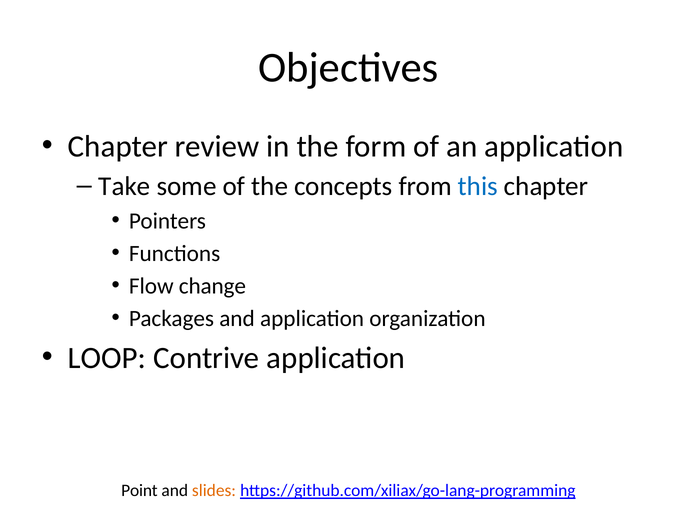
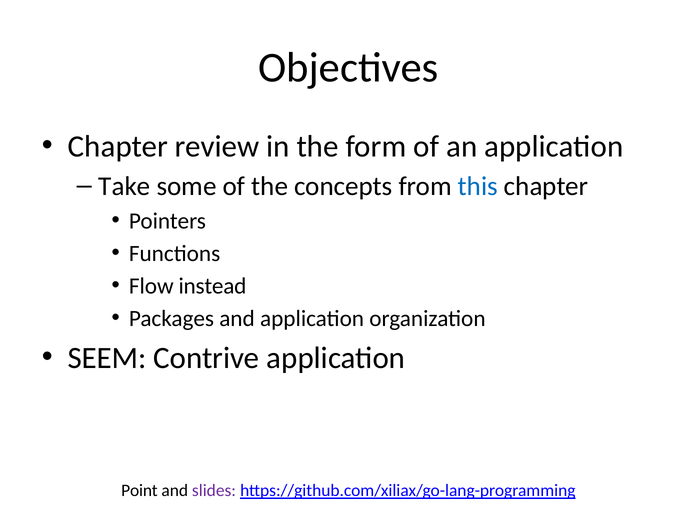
change: change -> instead
LOOP: LOOP -> SEEM
slides colour: orange -> purple
